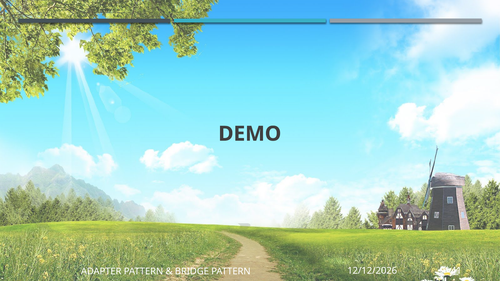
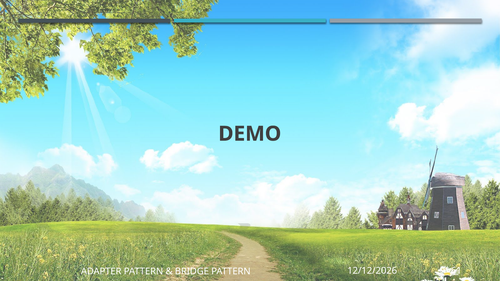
41: 41 -> 61
